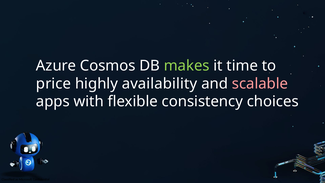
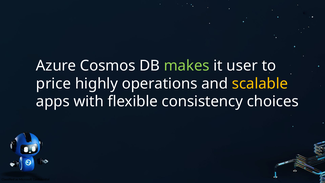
time: time -> user
availability: availability -> operations
scalable colour: pink -> yellow
